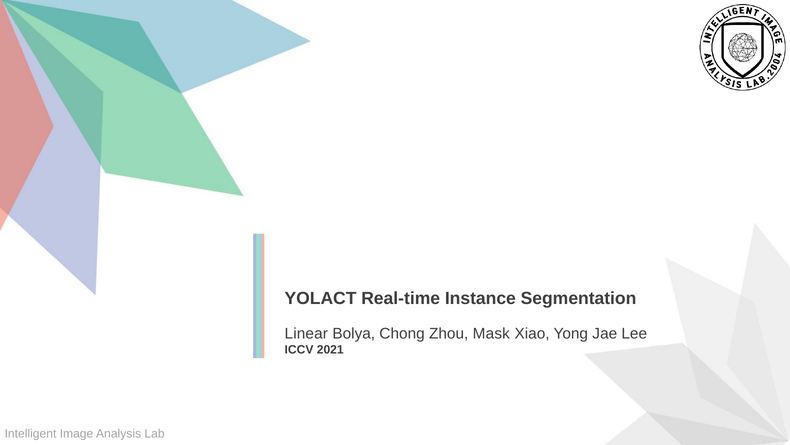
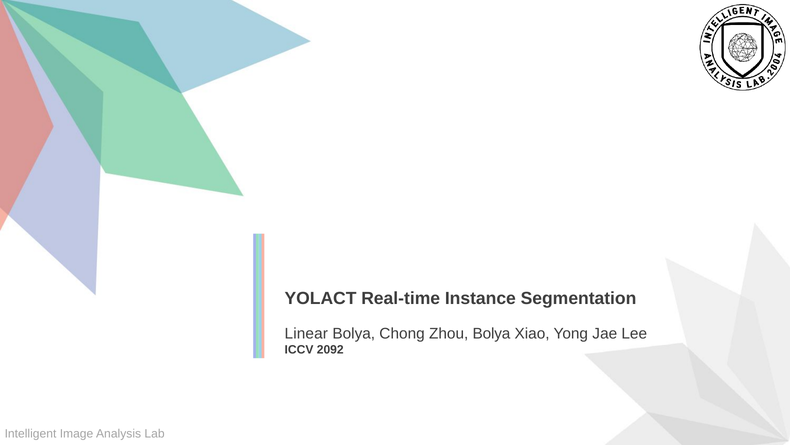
Zhou Mask: Mask -> Bolya
2021: 2021 -> 2092
